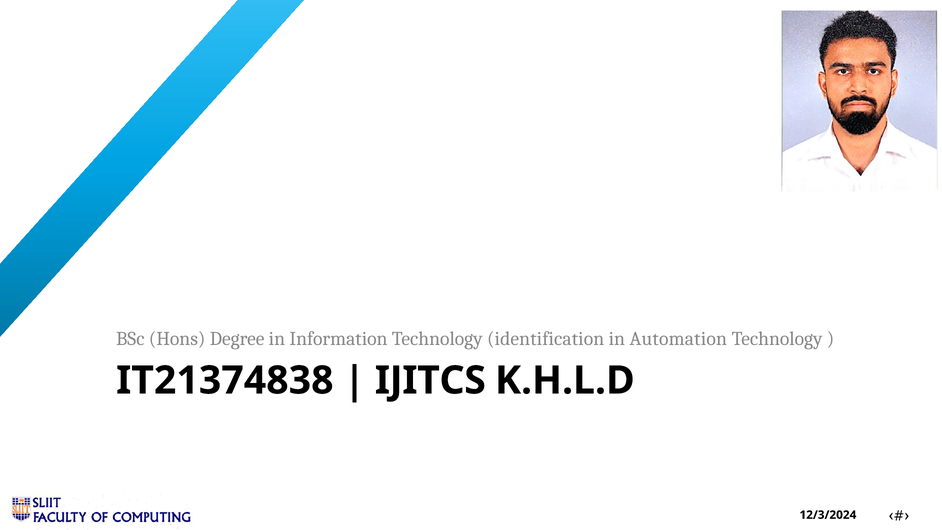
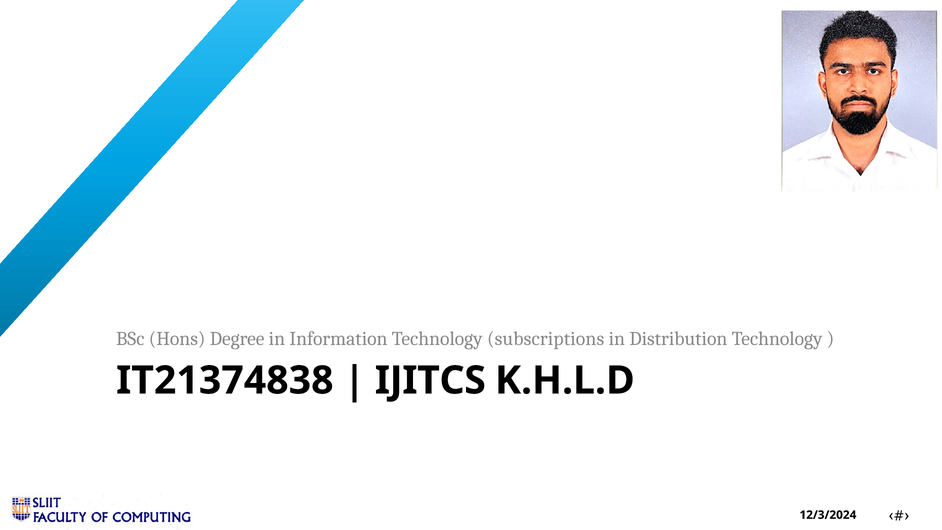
identification: identification -> subscriptions
Automation: Automation -> Distribution
